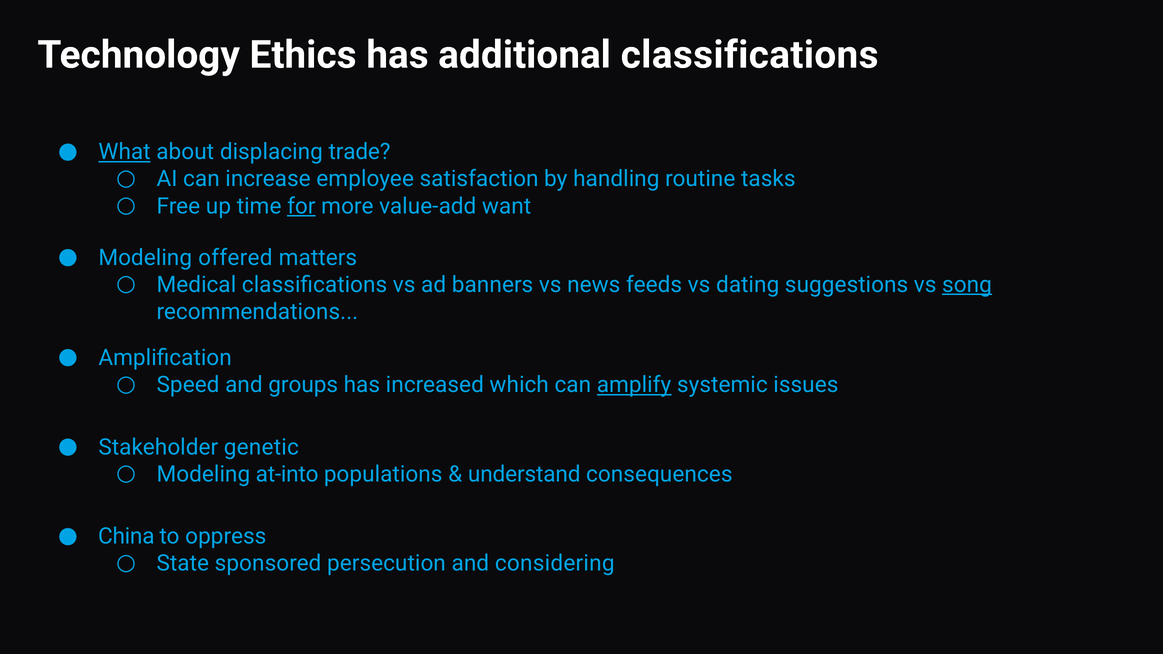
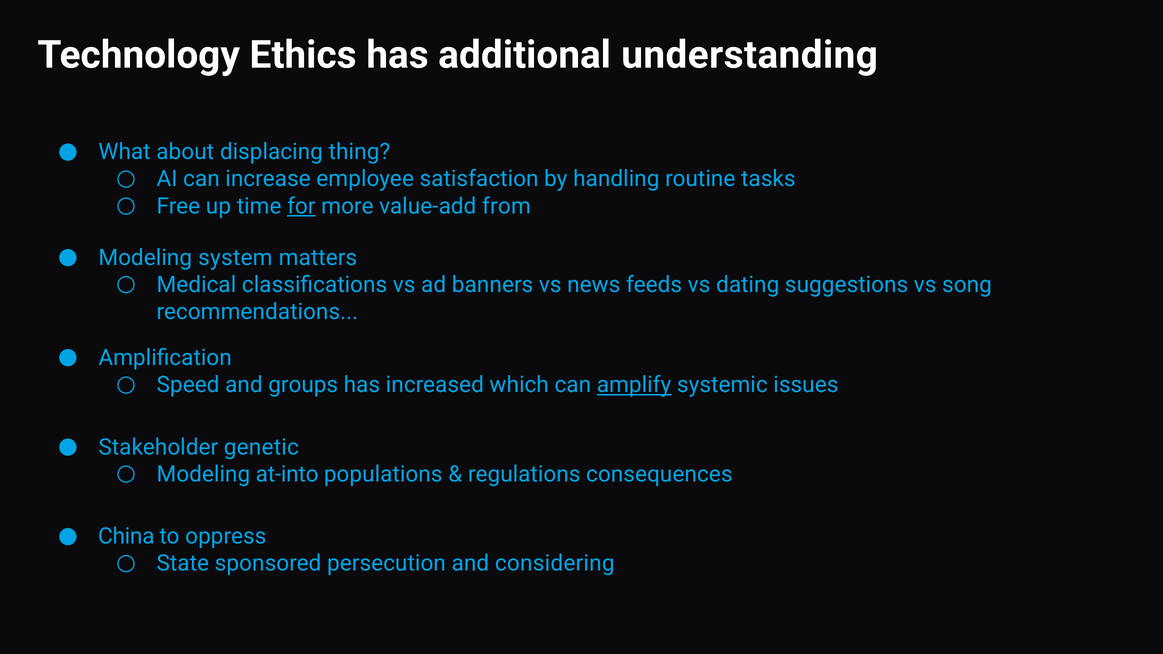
additional classifications: classifications -> understanding
What underline: present -> none
trade: trade -> thing
want: want -> from
offered: offered -> system
song underline: present -> none
understand: understand -> regulations
